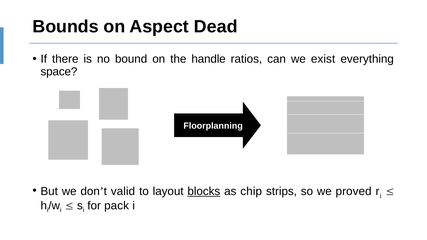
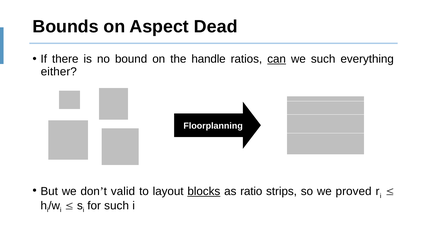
can underline: none -> present
we exist: exist -> such
space: space -> either
chip: chip -> ratio
for pack: pack -> such
